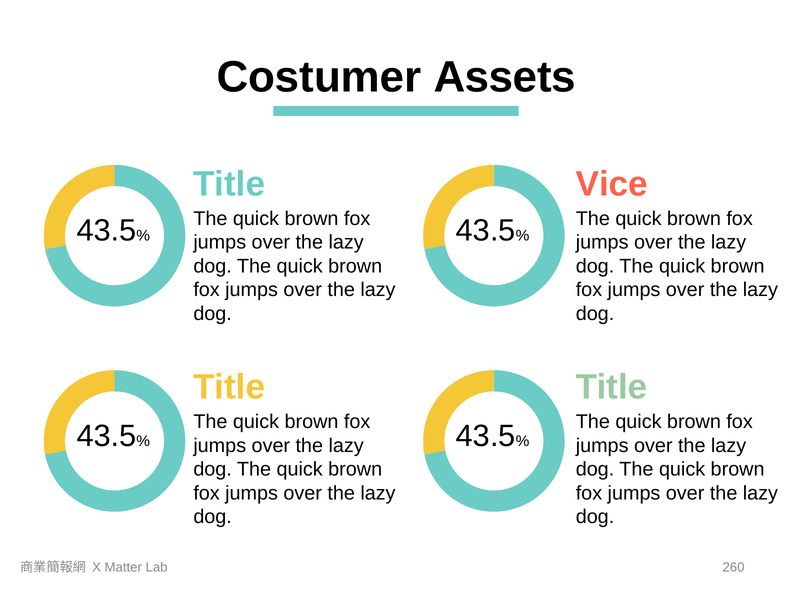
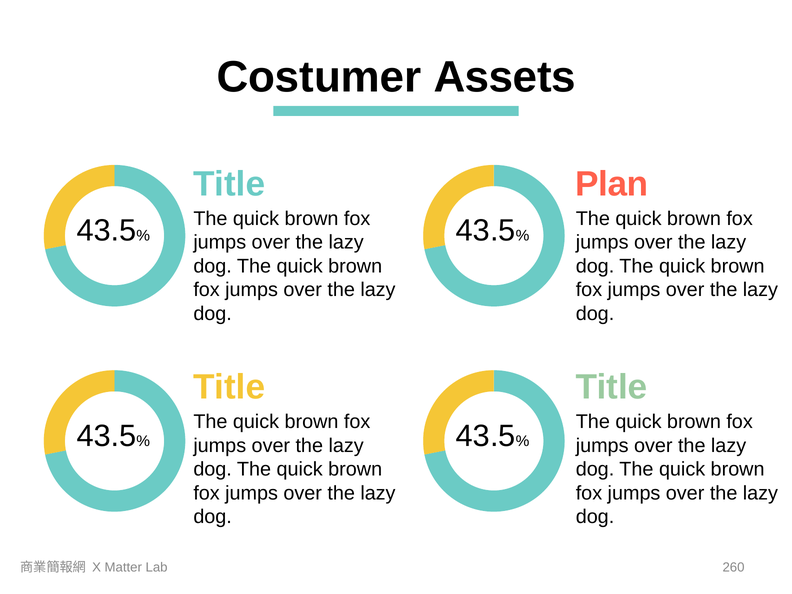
Vice: Vice -> Plan
